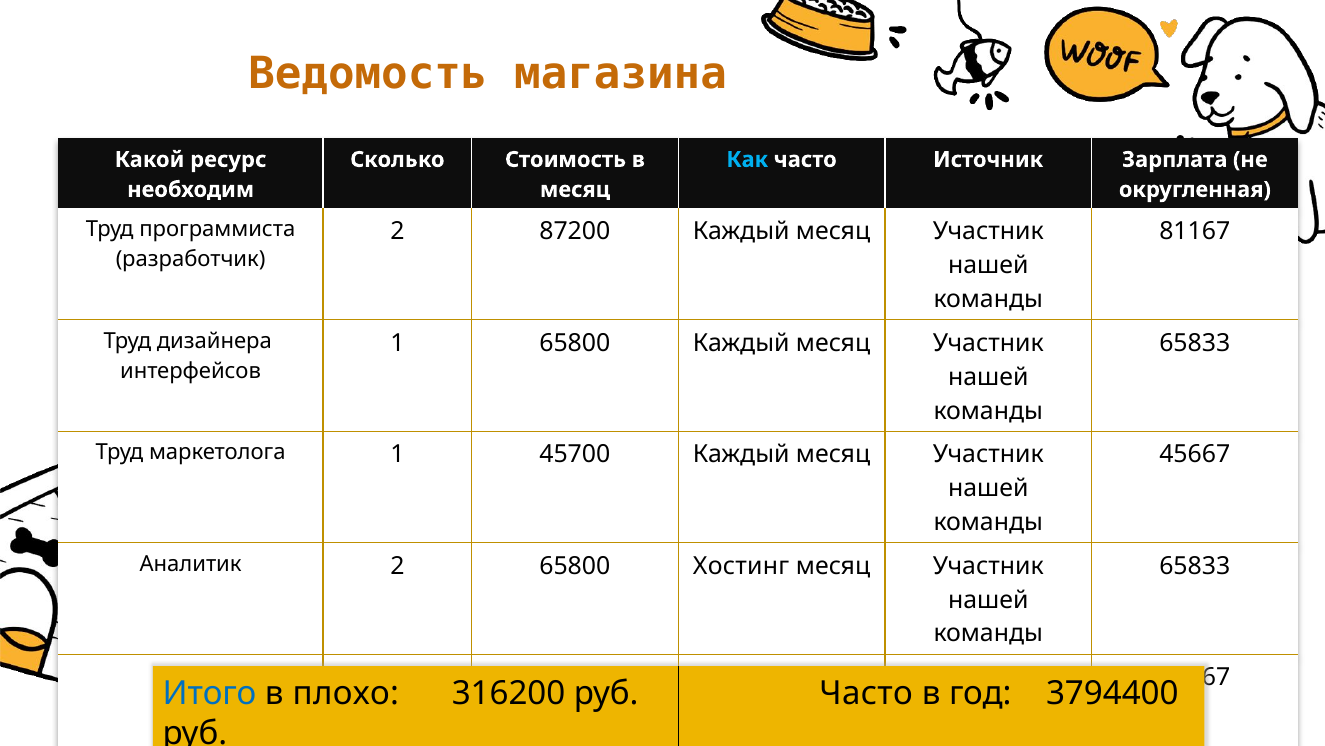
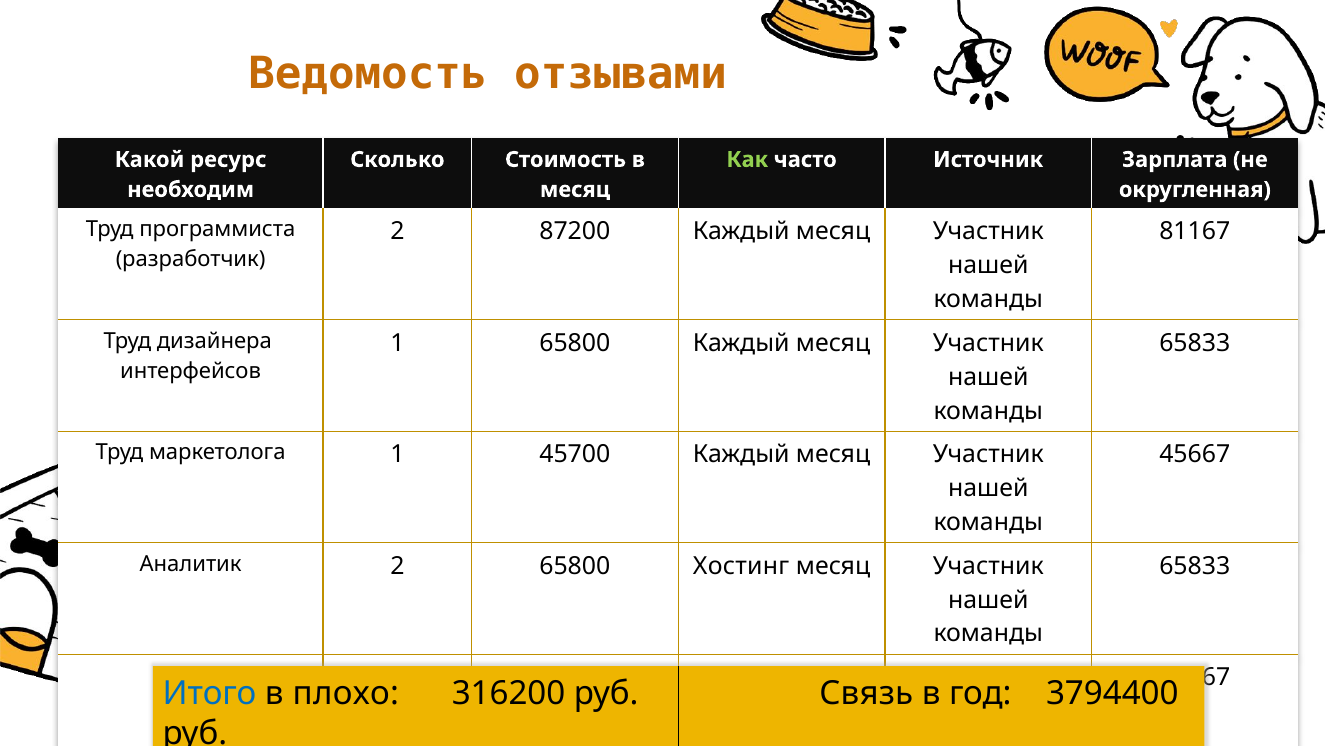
магазина: магазина -> отзывами
Как colour: light blue -> light green
руб Часто: Часто -> Связь
